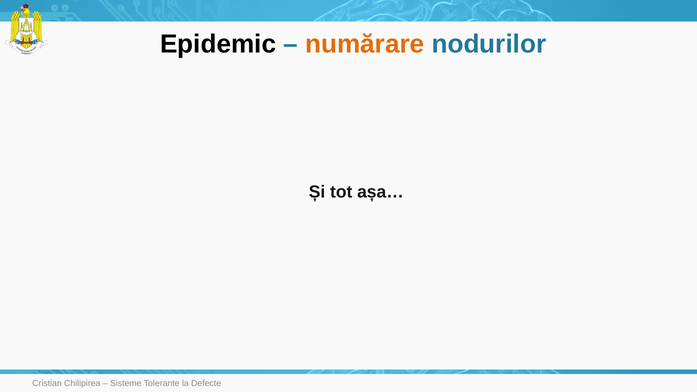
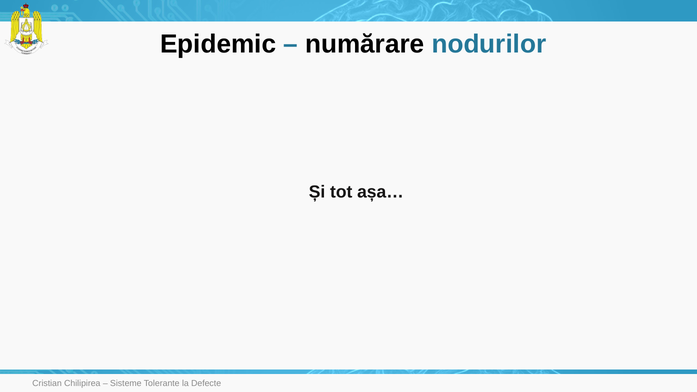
numărare colour: orange -> black
